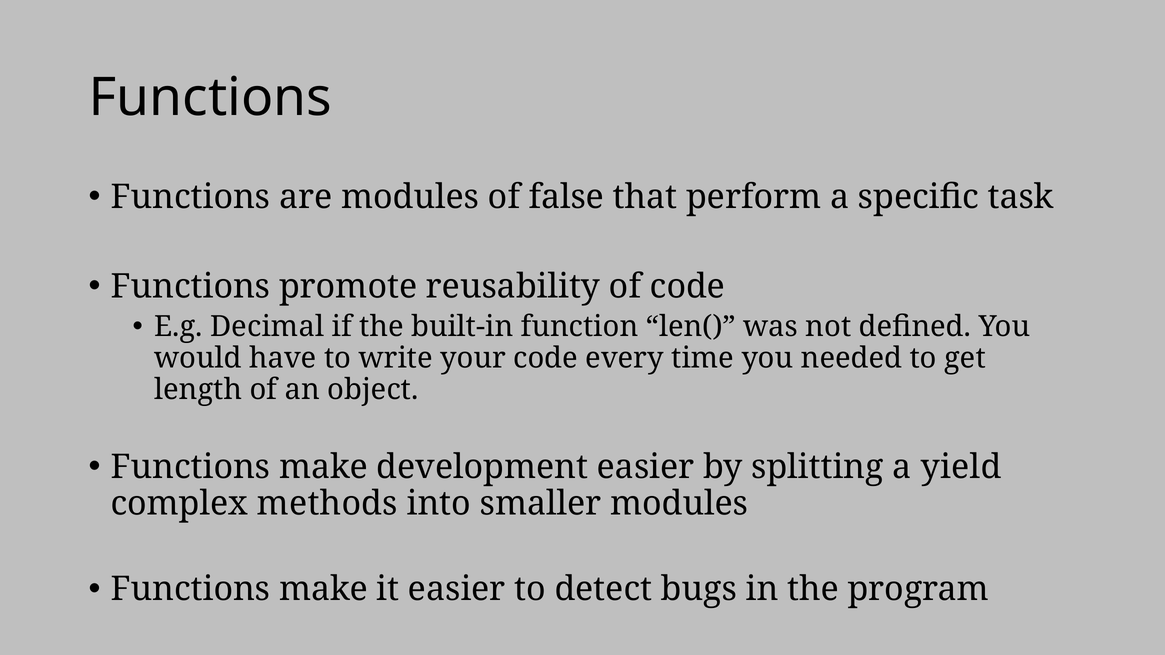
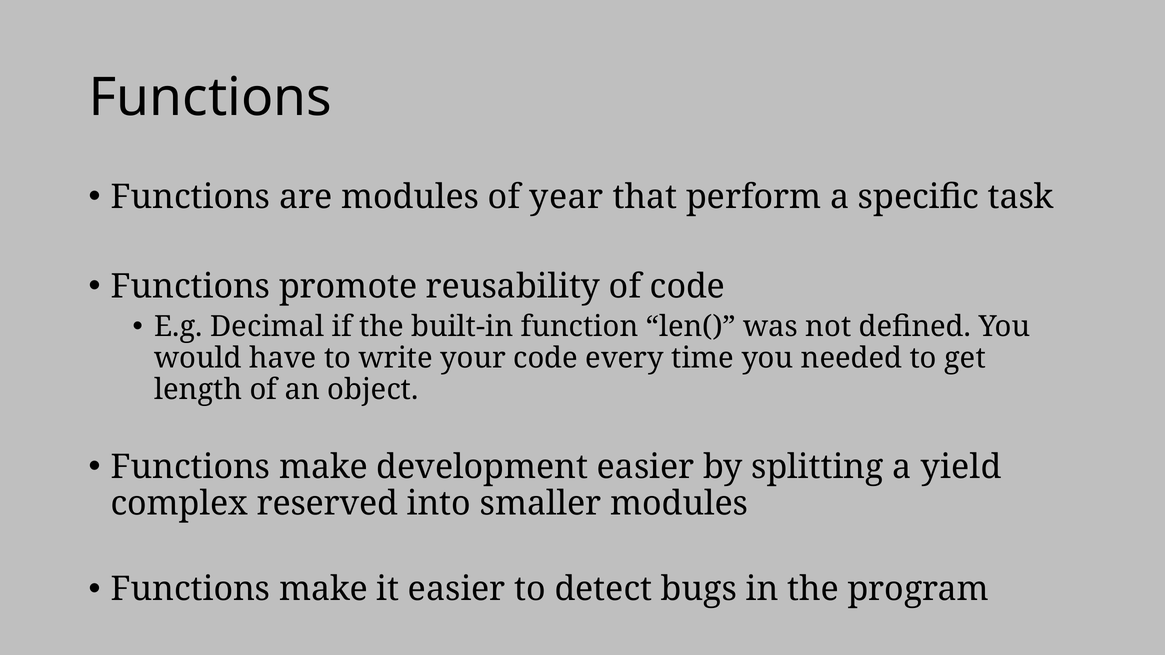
false: false -> year
methods: methods -> reserved
